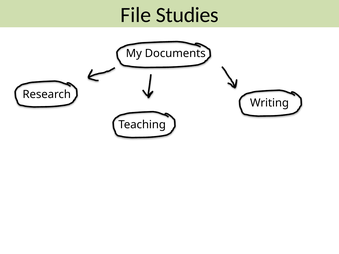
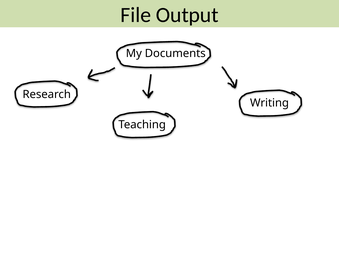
Studies: Studies -> Output
